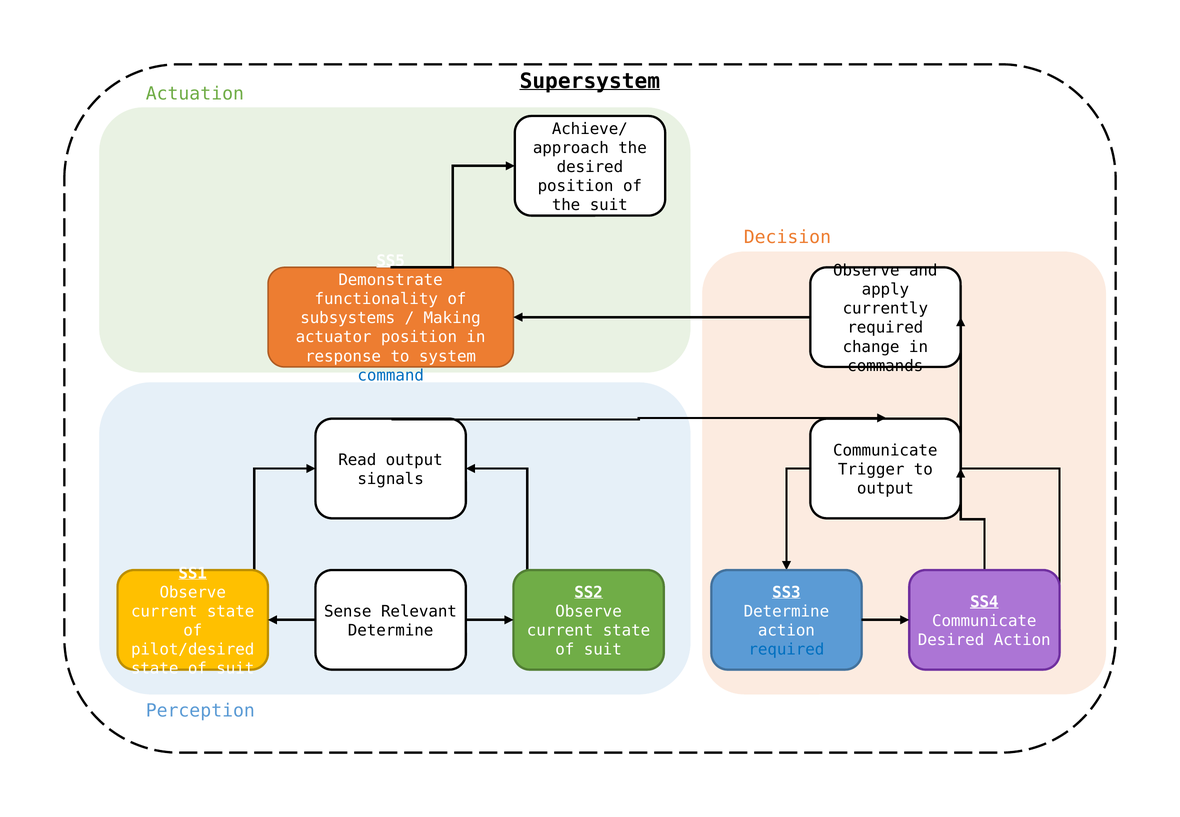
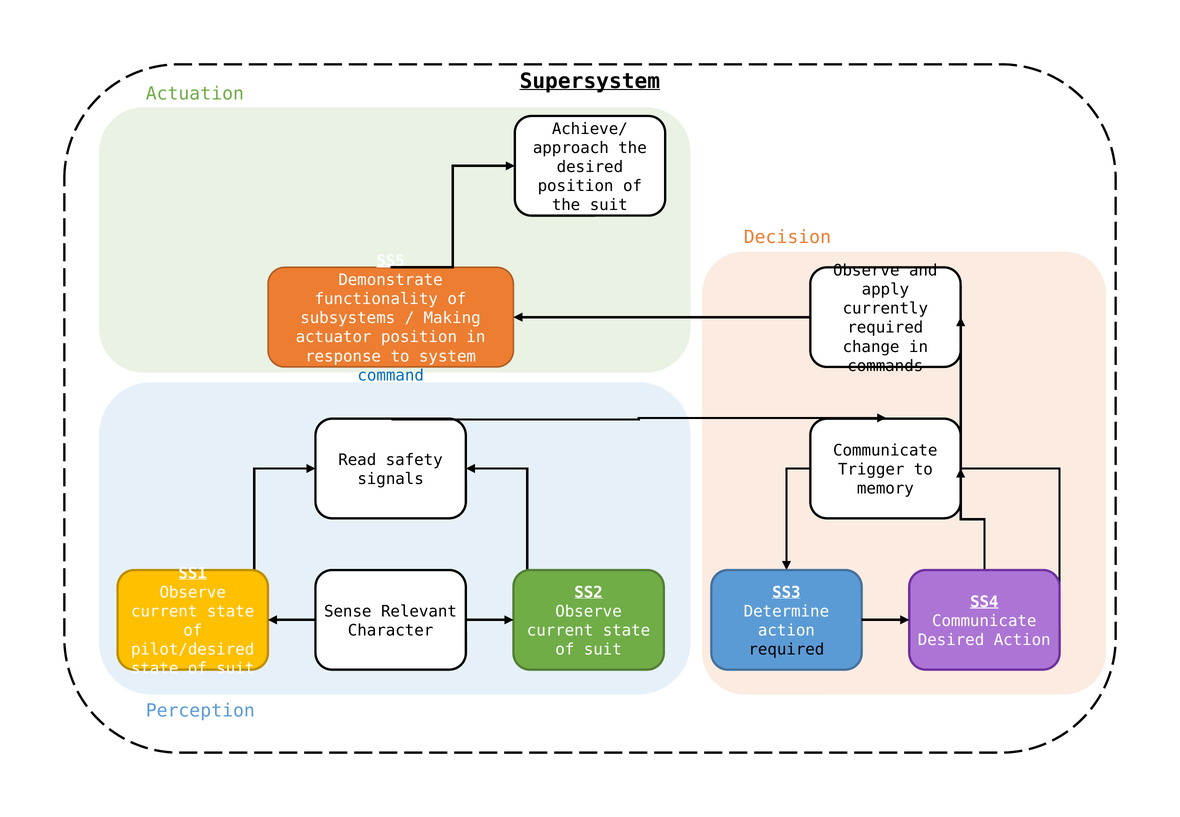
Read output: output -> safety
output at (885, 489): output -> memory
Determine at (391, 630): Determine -> Character
required at (786, 649) colour: blue -> black
